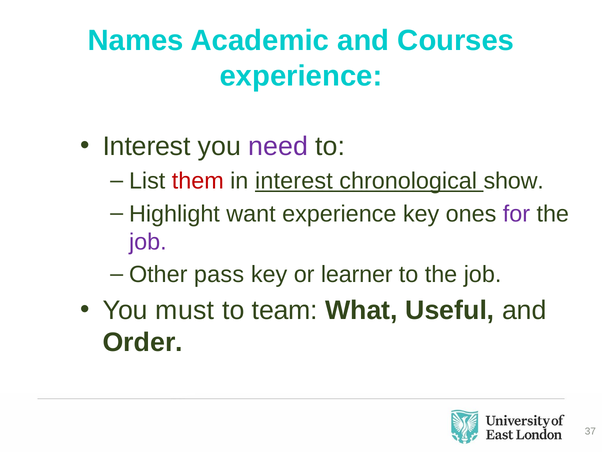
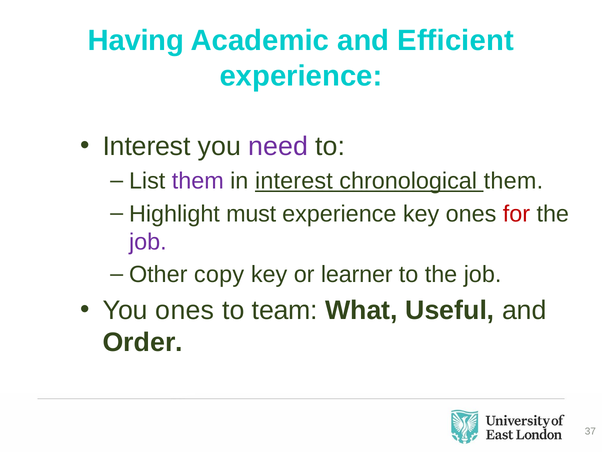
Names: Names -> Having
Courses: Courses -> Efficient
them at (198, 181) colour: red -> purple
chronological show: show -> them
want: want -> must
for colour: purple -> red
pass: pass -> copy
You must: must -> ones
